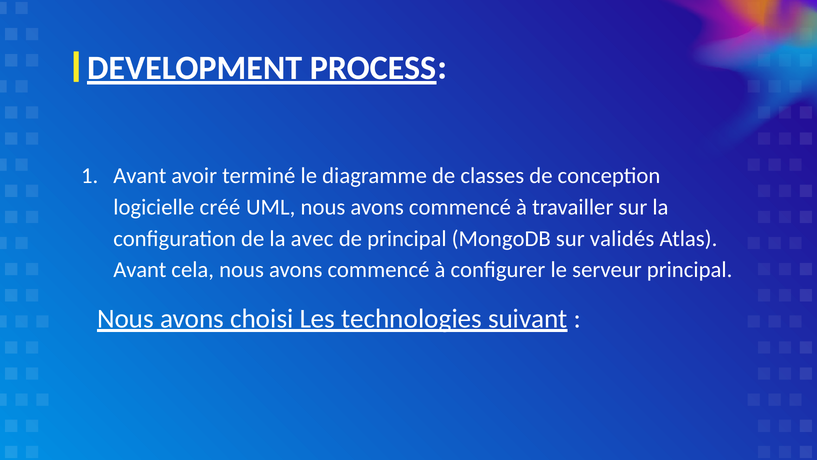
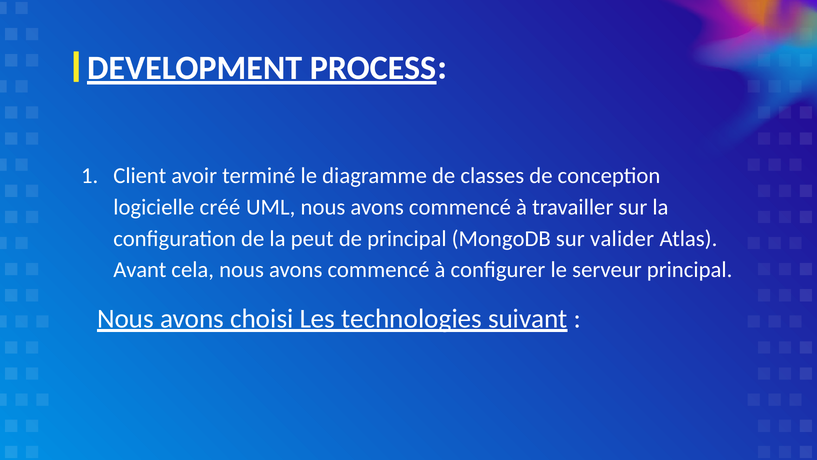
Avant at (140, 176): Avant -> Client
avec: avec -> peut
validés: validés -> valider
